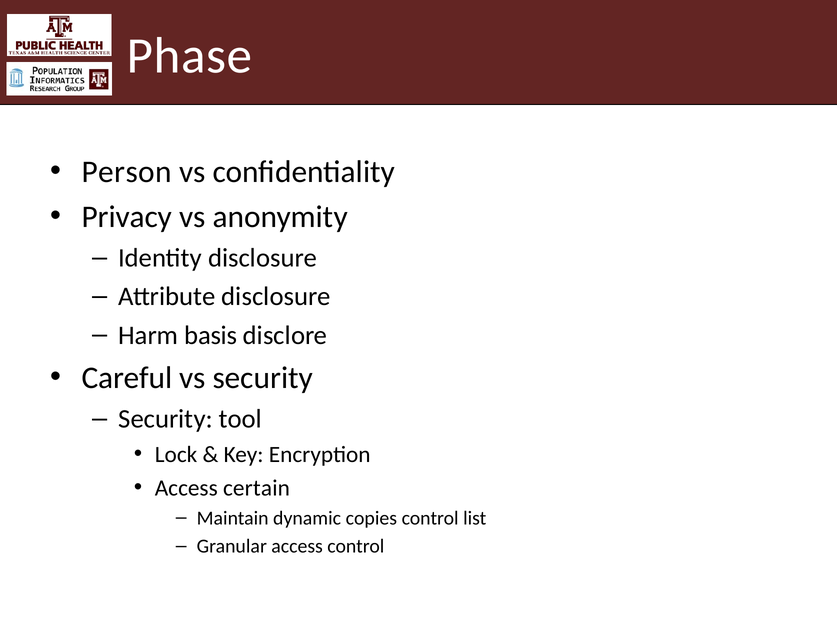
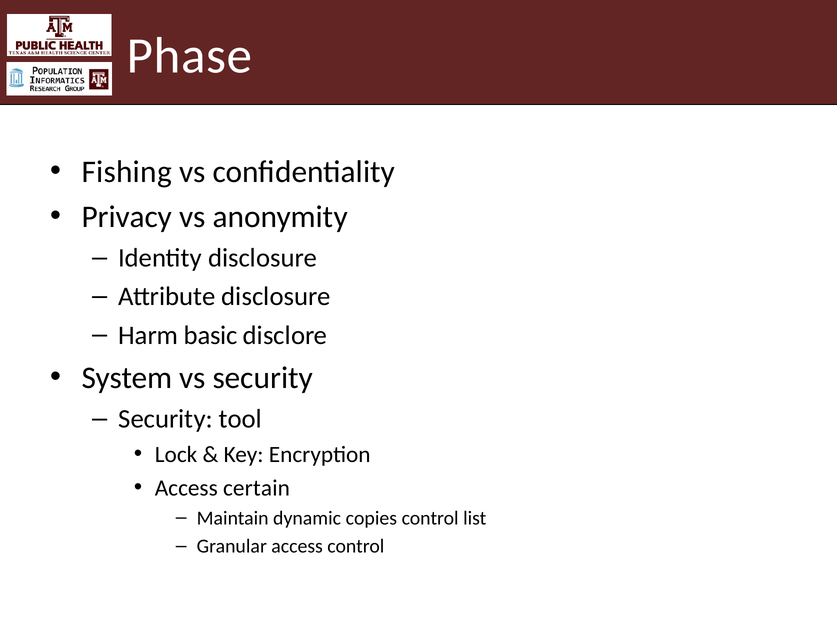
Person: Person -> Fishing
basis: basis -> basic
Careful: Careful -> System
